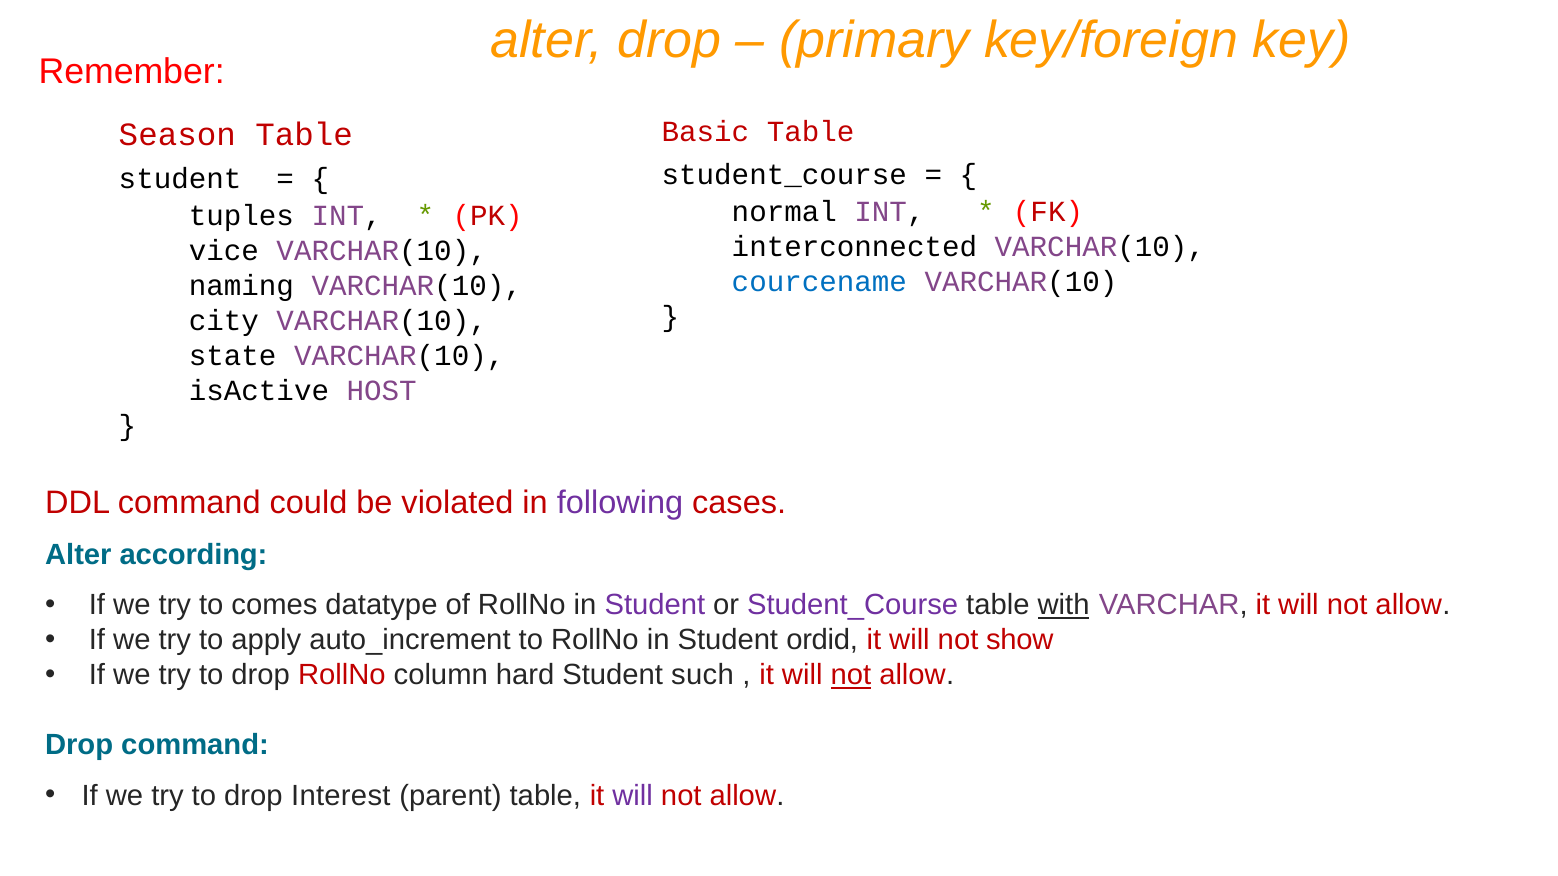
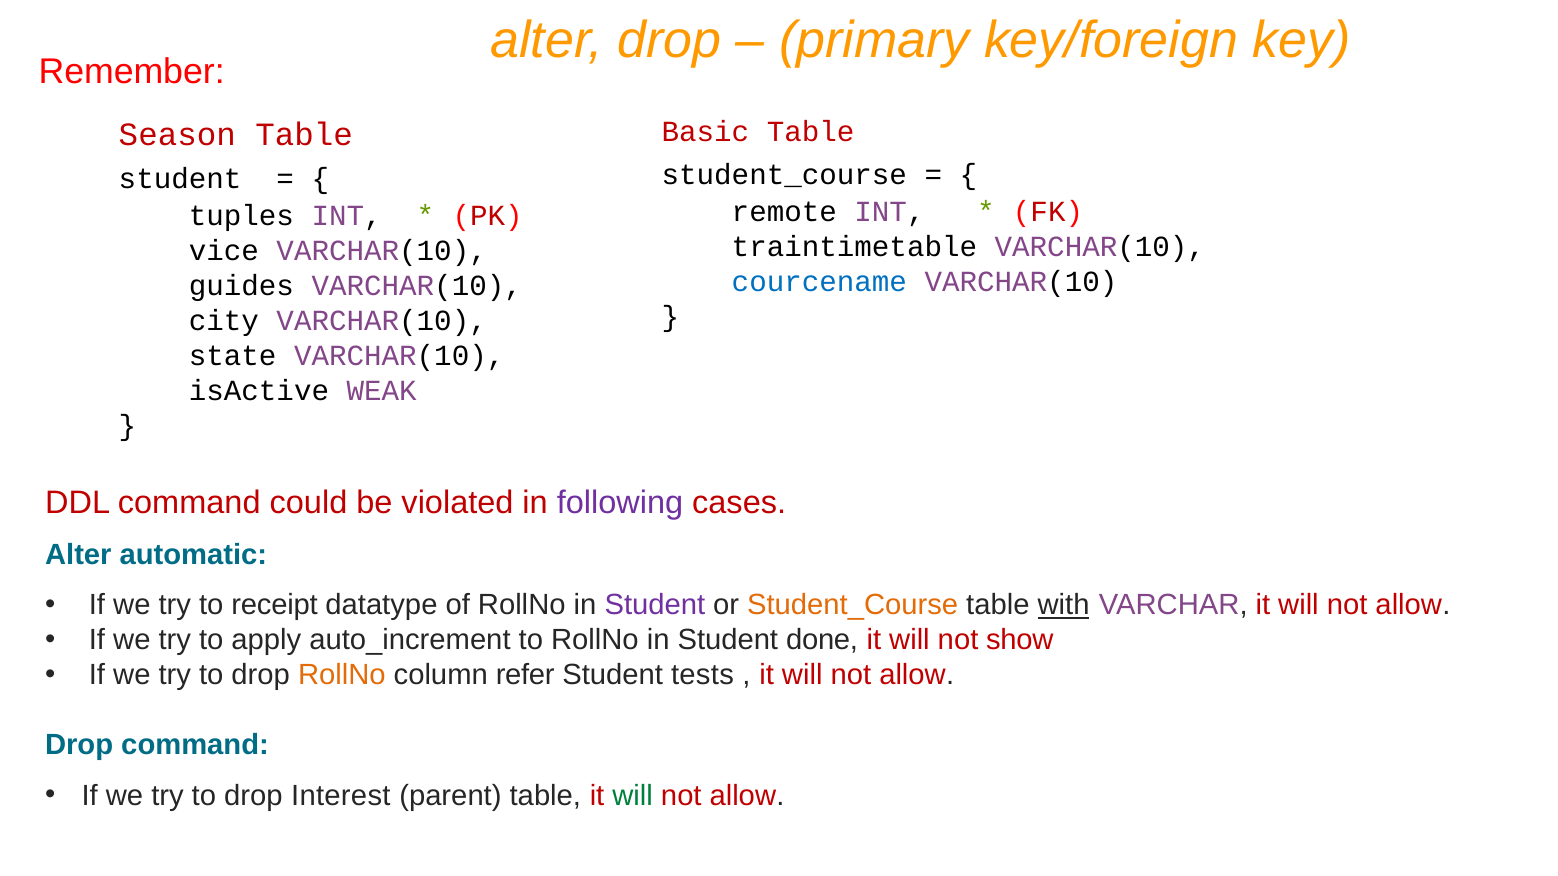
normal: normal -> remote
interconnected: interconnected -> traintimetable
naming: naming -> guides
HOST: HOST -> WEAK
according: according -> automatic
comes: comes -> receipt
Student_Course at (853, 605) colour: purple -> orange
ordid: ordid -> done
RollNo at (342, 676) colour: red -> orange
hard: hard -> refer
such: such -> tests
not at (851, 676) underline: present -> none
will at (633, 796) colour: purple -> green
